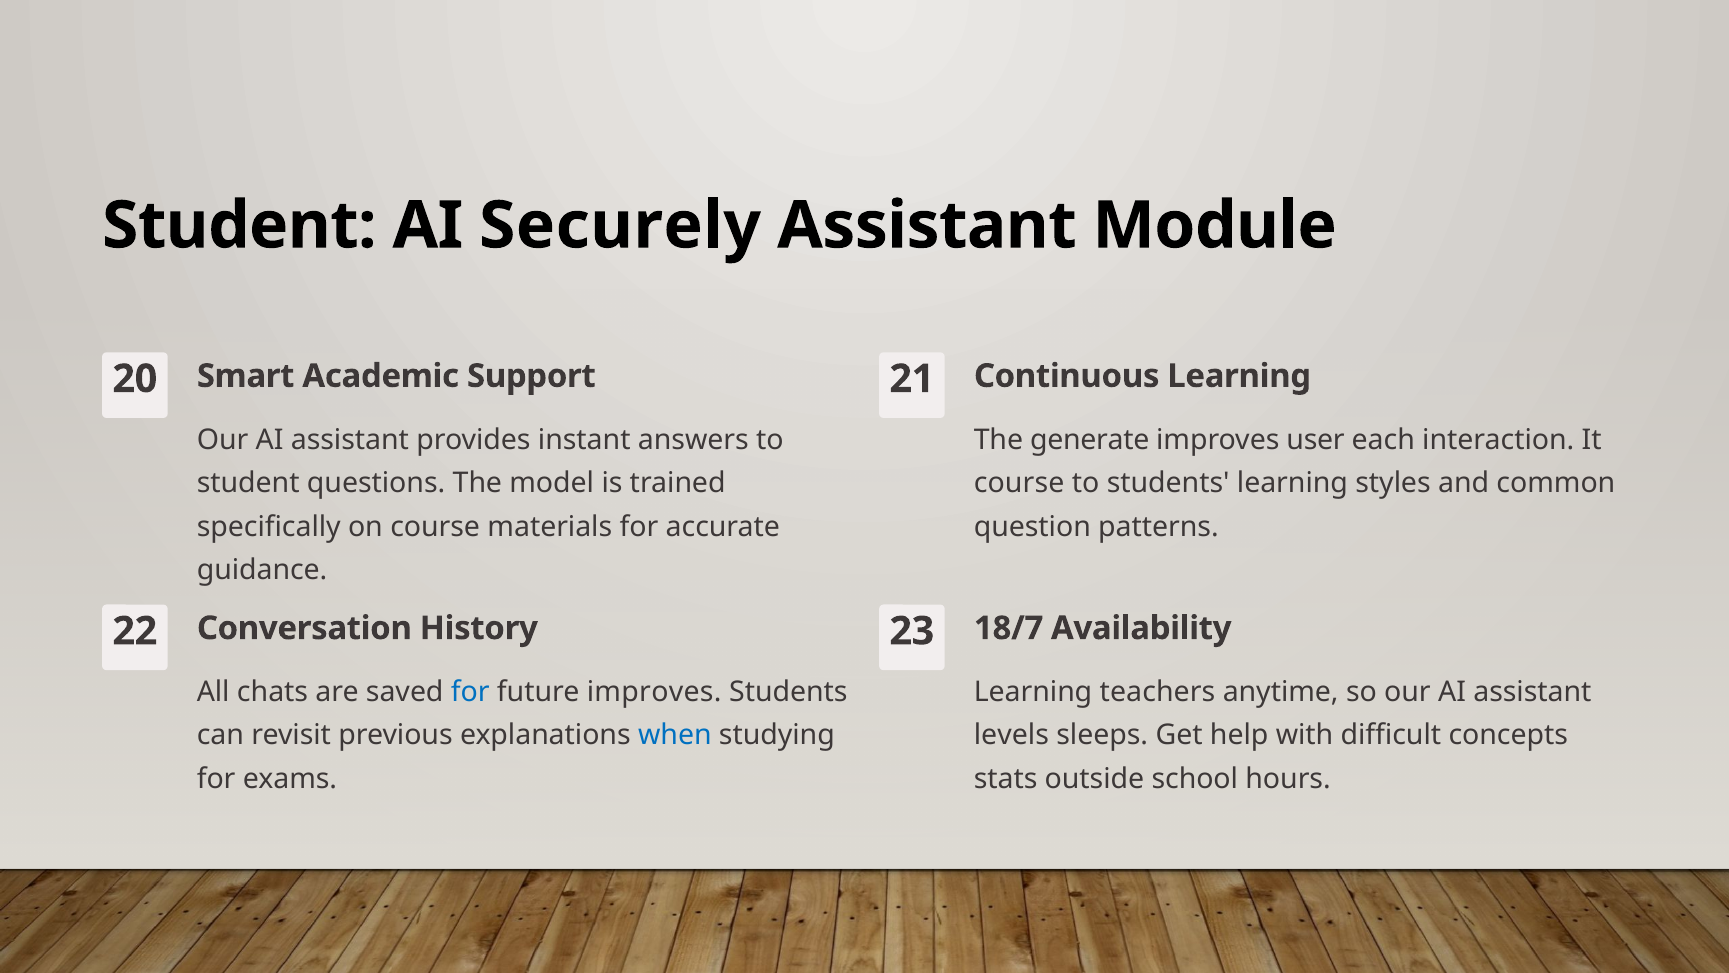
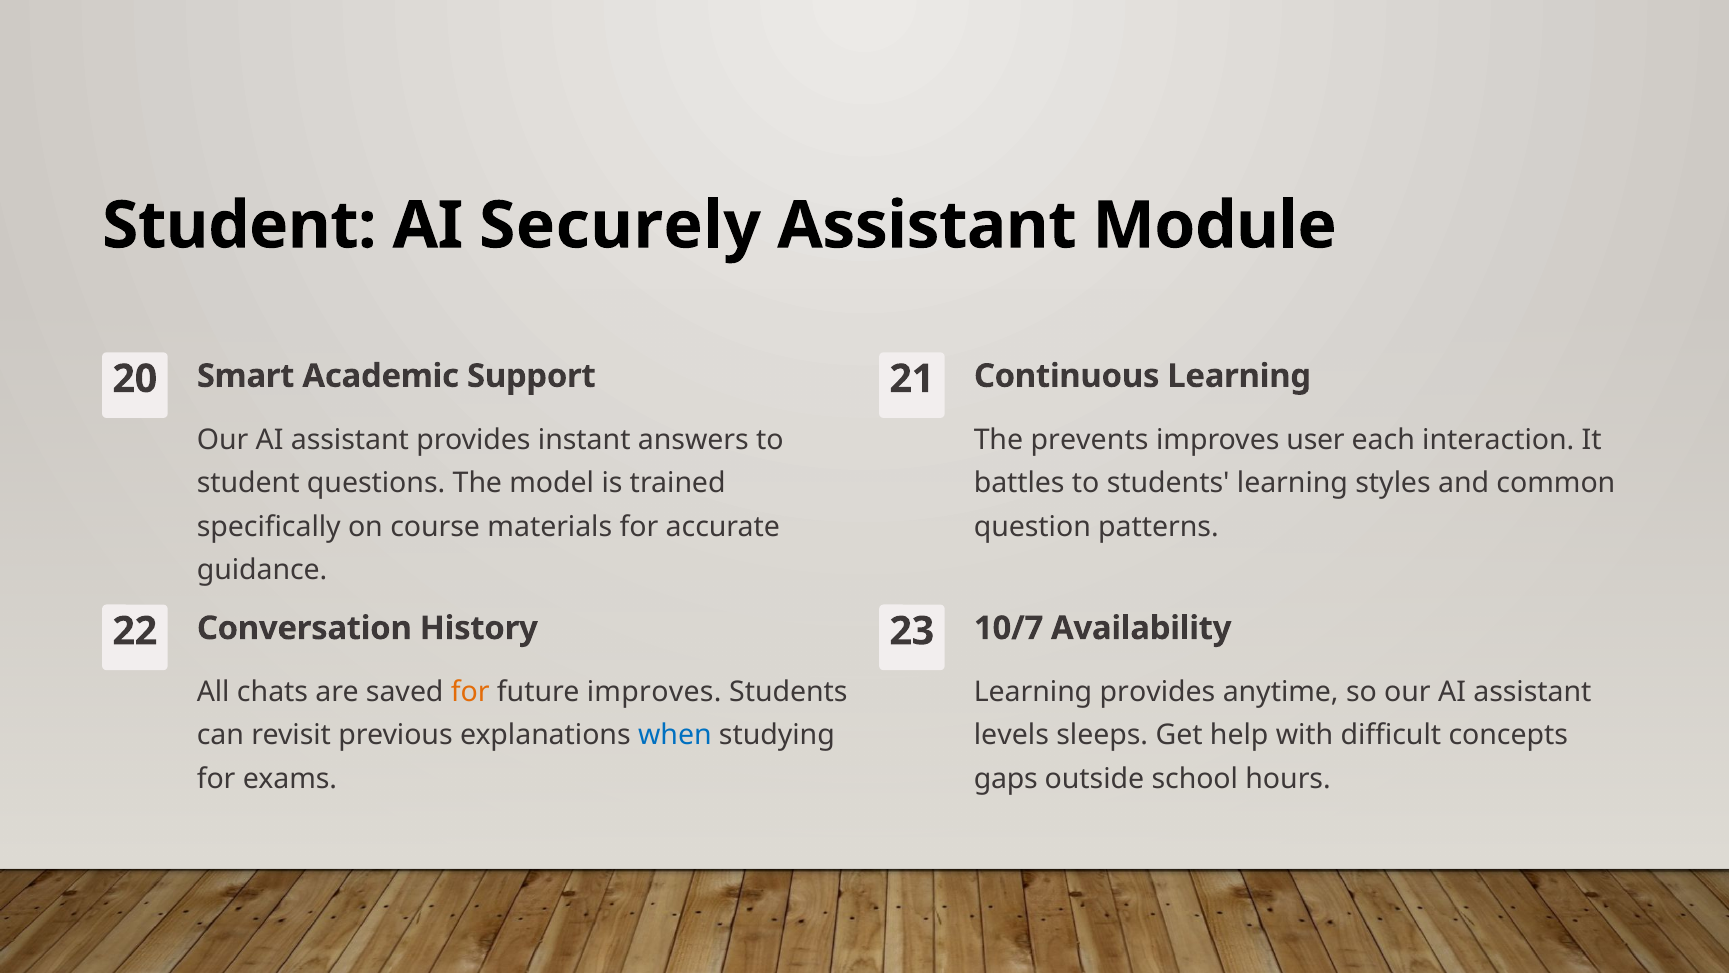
generate: generate -> prevents
course at (1019, 483): course -> battles
18/7: 18/7 -> 10/7
for at (470, 692) colour: blue -> orange
Learning teachers: teachers -> provides
stats: stats -> gaps
